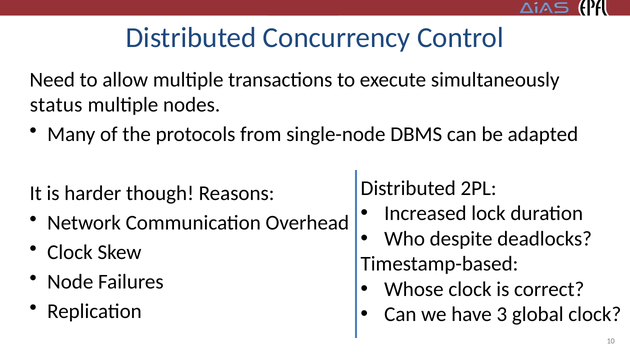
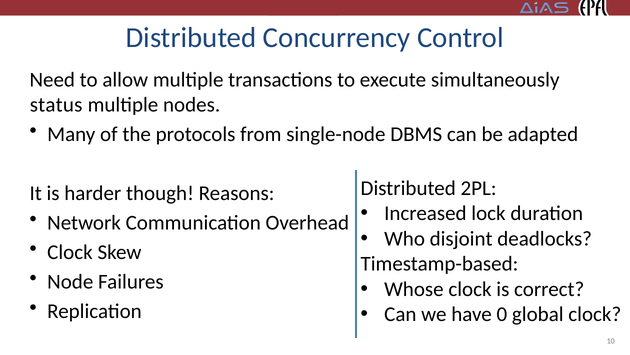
despite: despite -> disjoint
3: 3 -> 0
